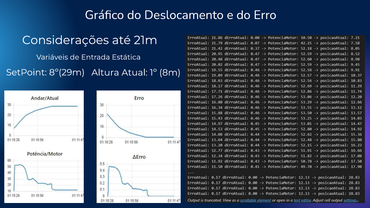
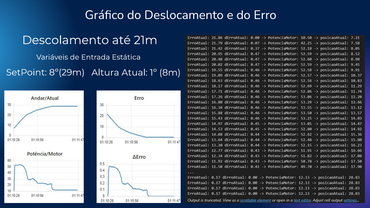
Considerações: Considerações -> Descolamento
